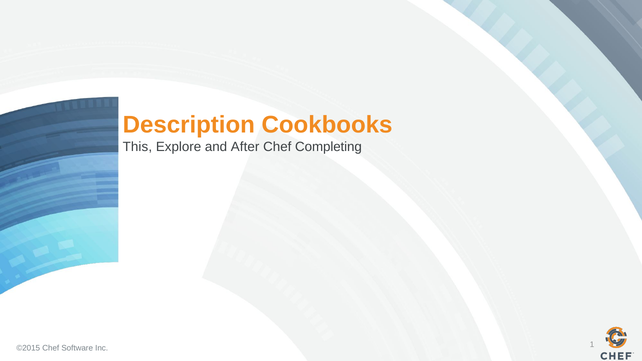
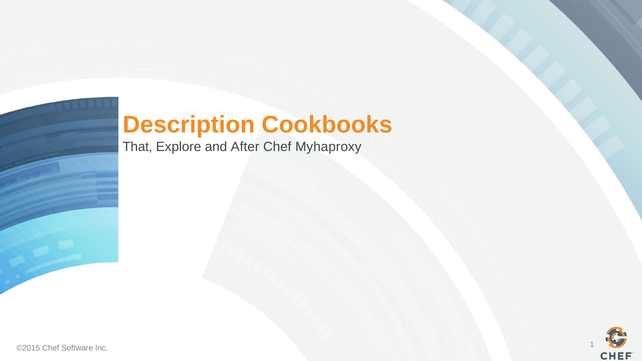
This: This -> That
Completing: Completing -> Myhaproxy
